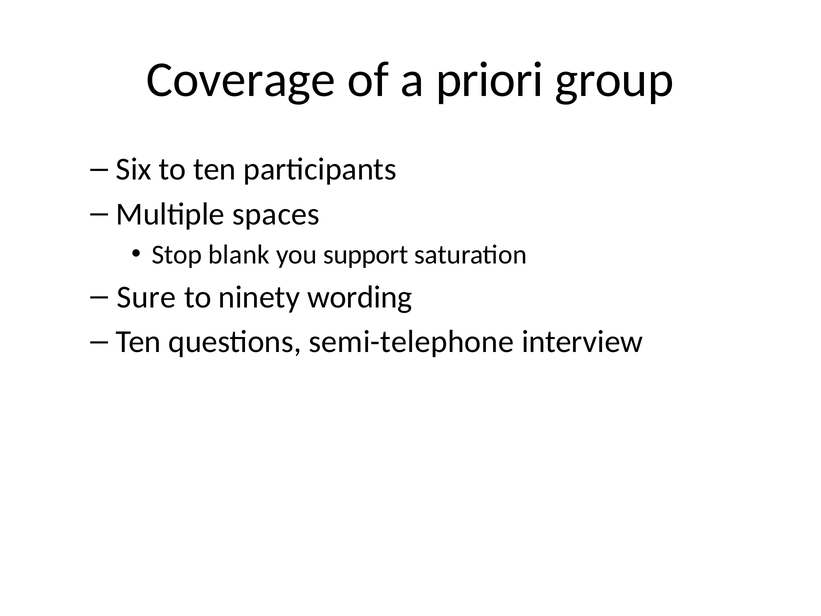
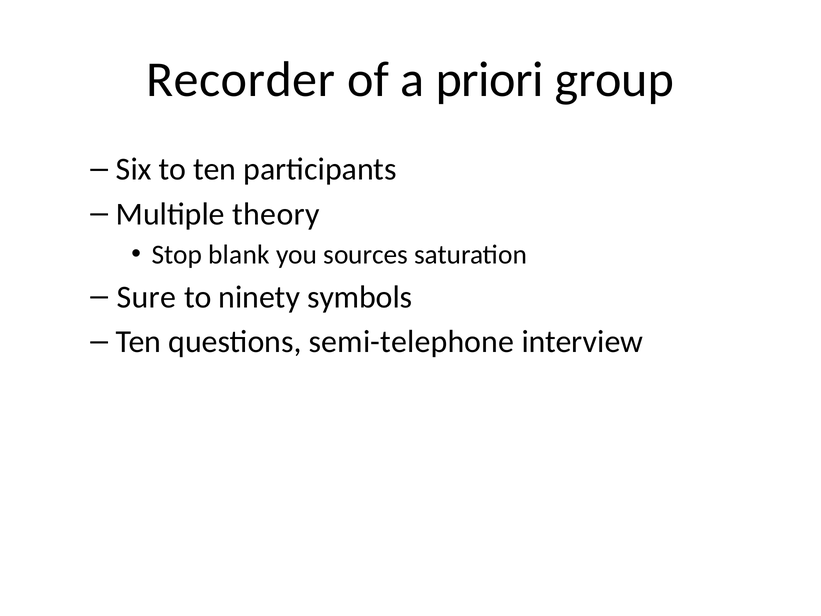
Coverage: Coverage -> Recorder
spaces: spaces -> theory
support: support -> sources
wording: wording -> symbols
